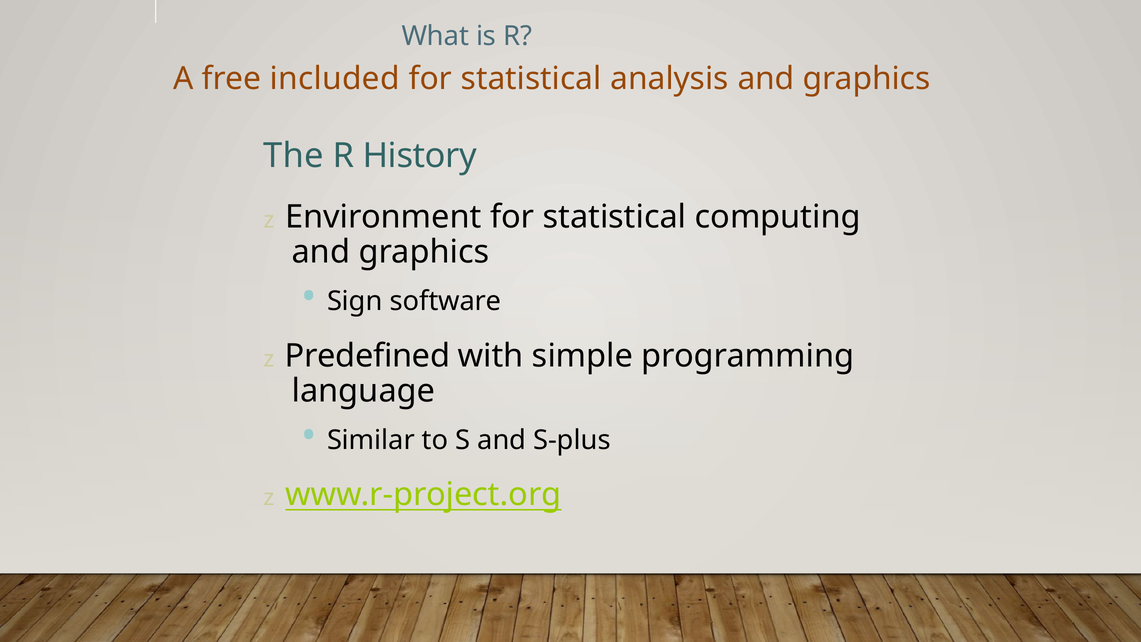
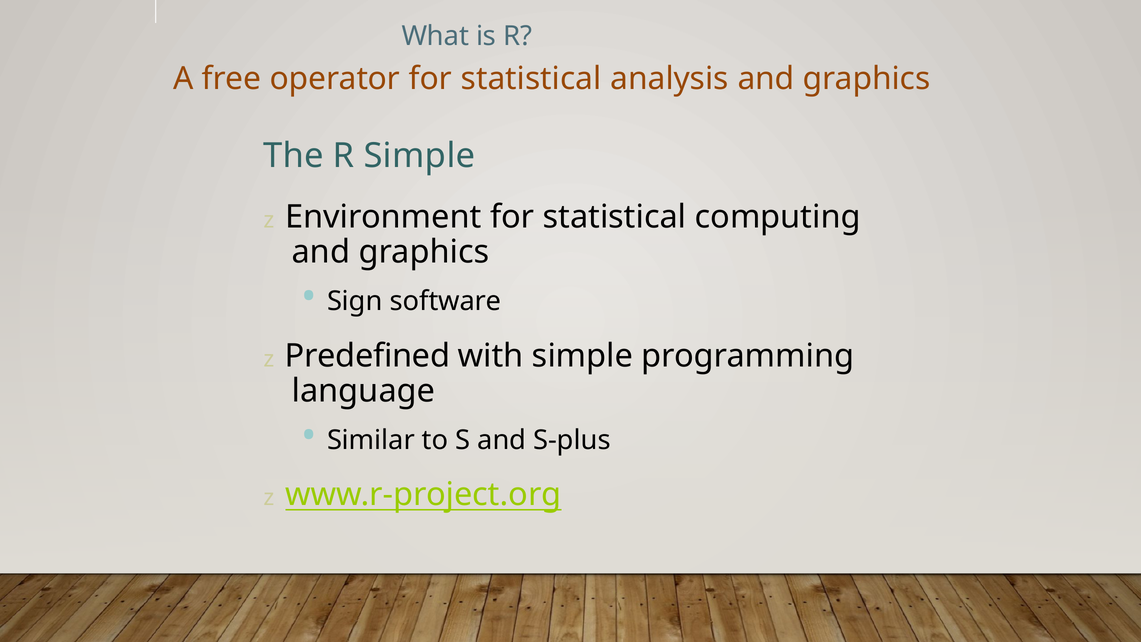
included: included -> operator
R History: History -> Simple
